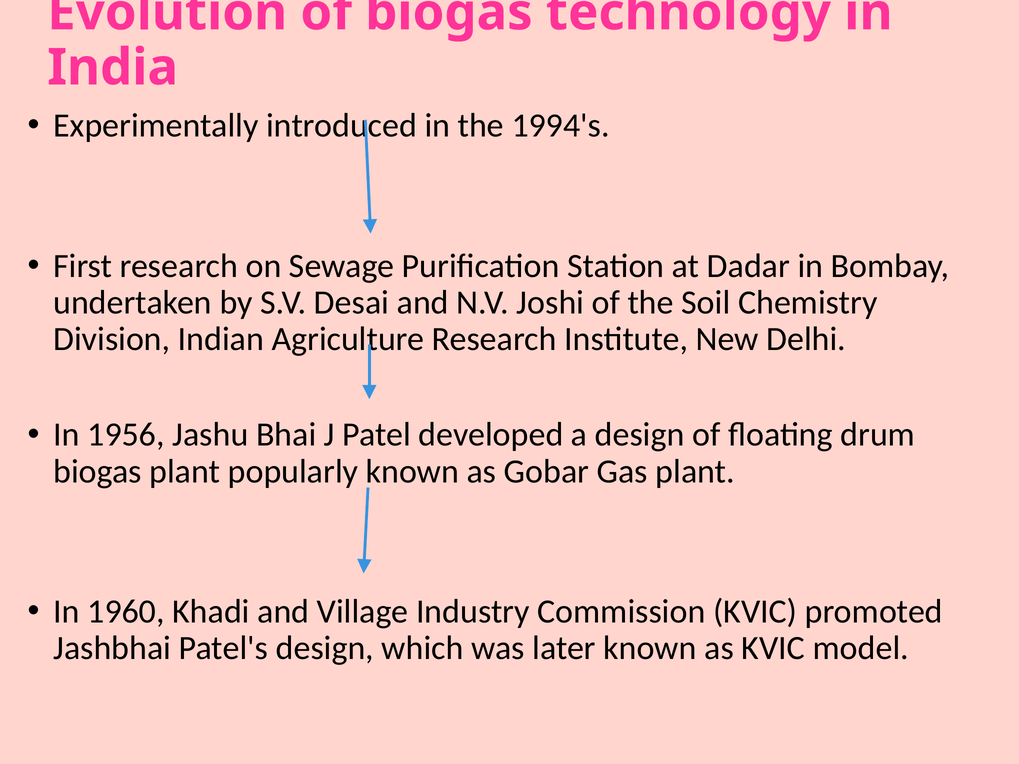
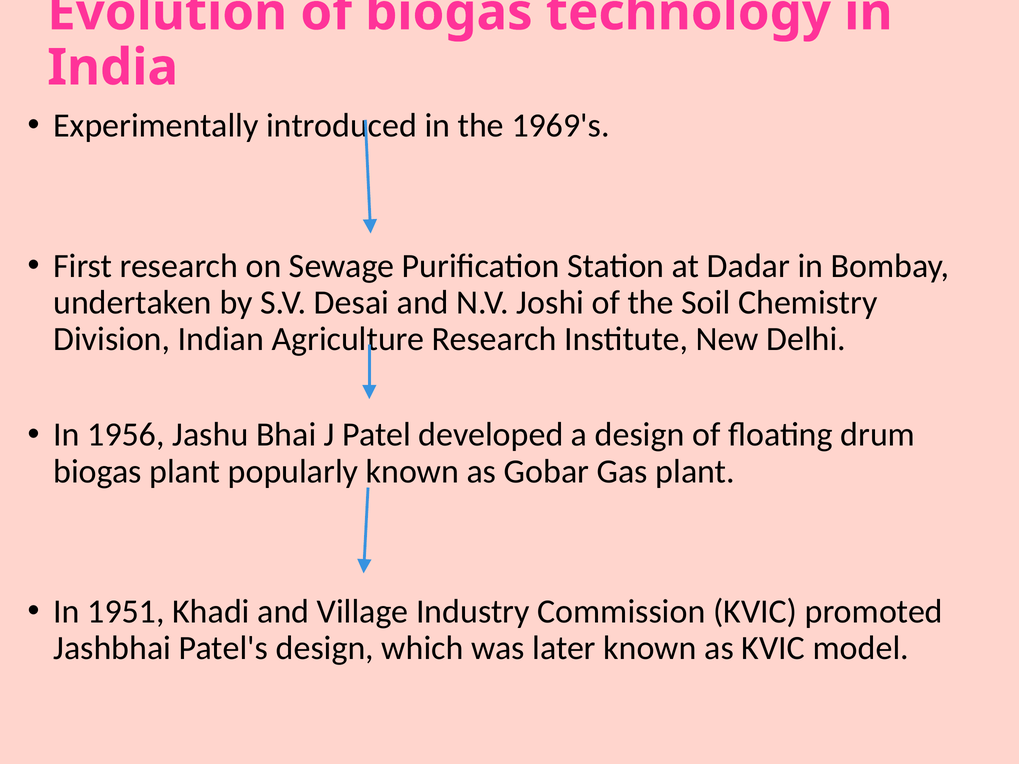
1994's: 1994's -> 1969's
1960: 1960 -> 1951
